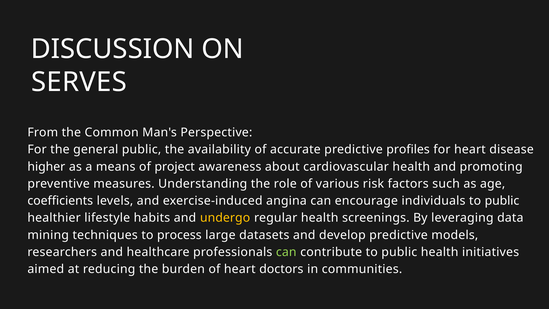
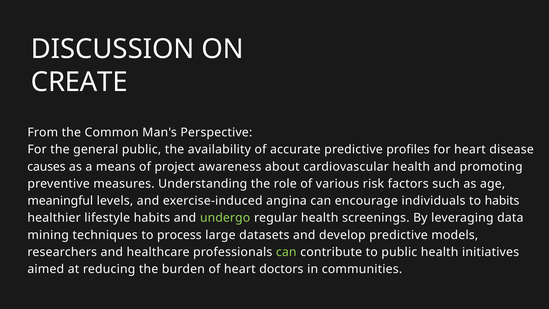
SERVES: SERVES -> CREATE
higher: higher -> causes
coefficients: coefficients -> meaningful
individuals to public: public -> habits
undergo colour: yellow -> light green
